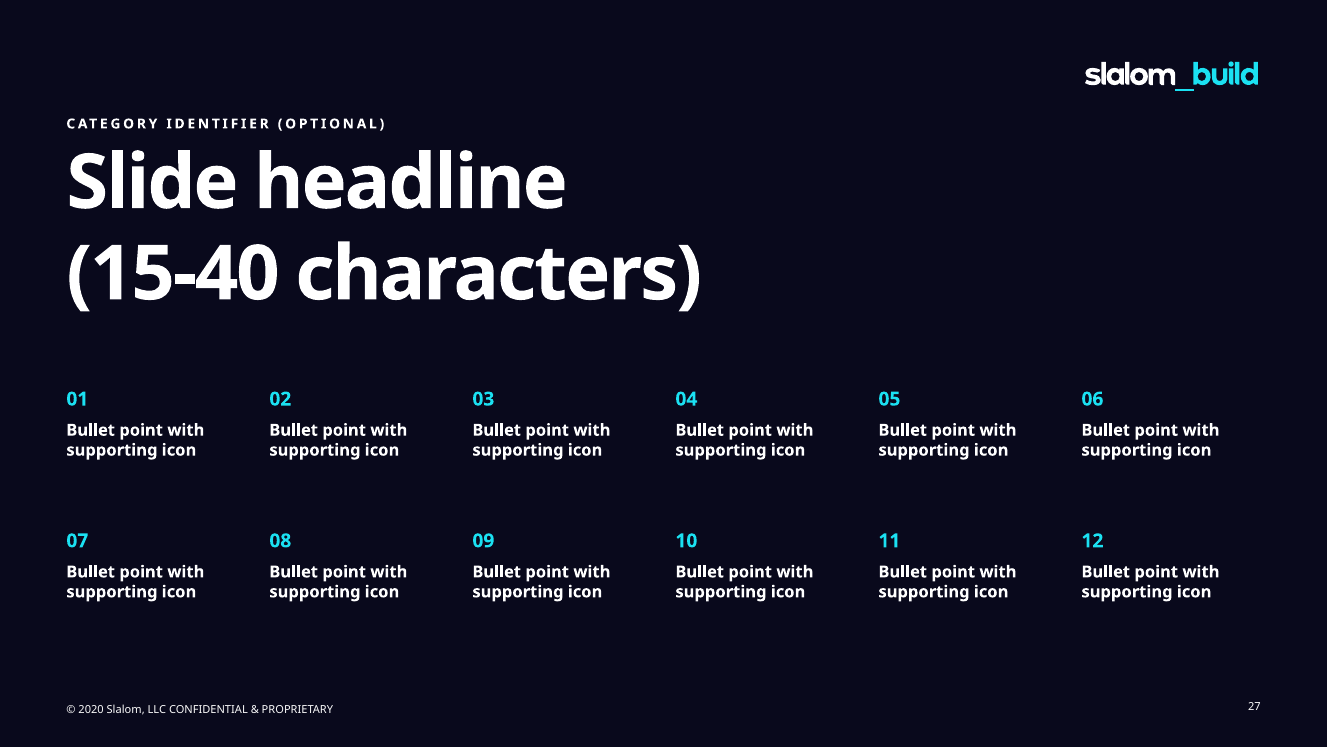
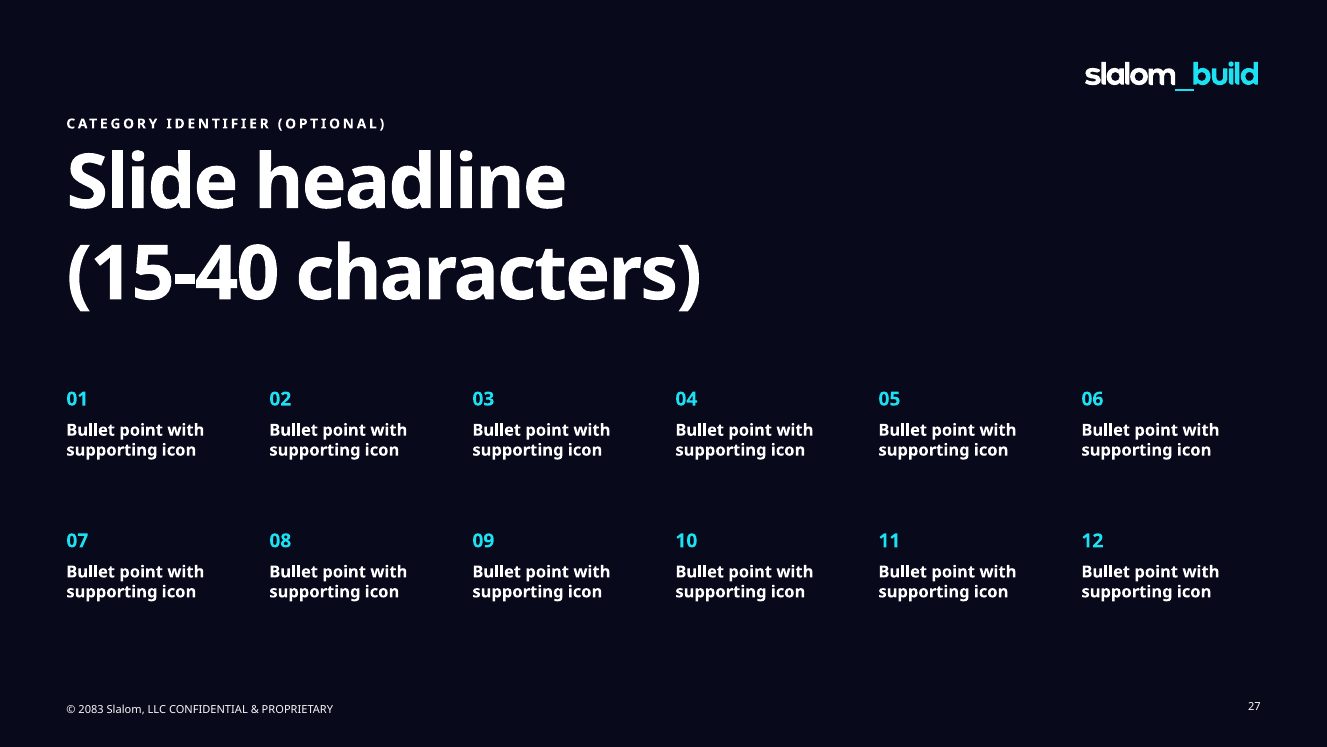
2020: 2020 -> 2083
